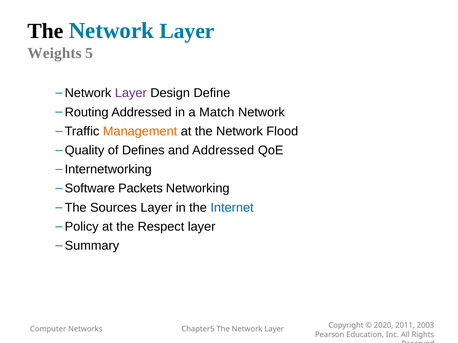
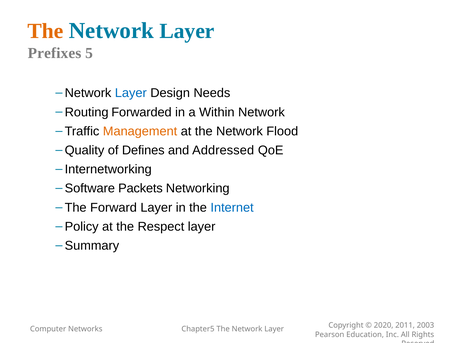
The at (45, 31) colour: black -> orange
Weights: Weights -> Prefixes
Layer at (131, 93) colour: purple -> blue
Define: Define -> Needs
Routing Addressed: Addressed -> Forwarded
Match: Match -> Within
Sources: Sources -> Forward
